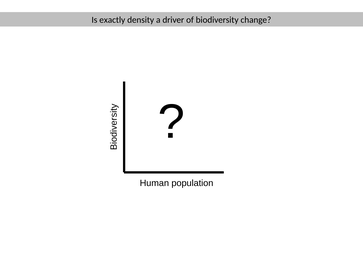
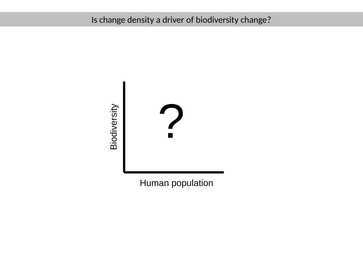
Is exactly: exactly -> change
